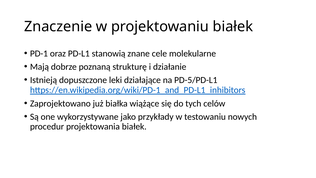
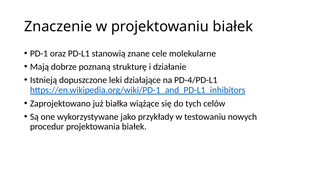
PD-5/PD-L1: PD-5/PD-L1 -> PD-4/PD-L1
